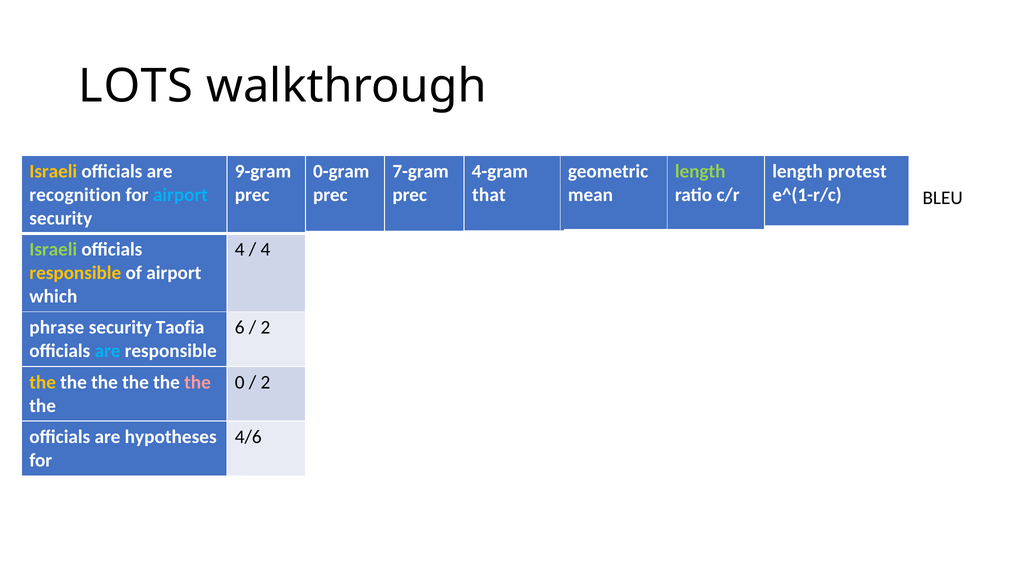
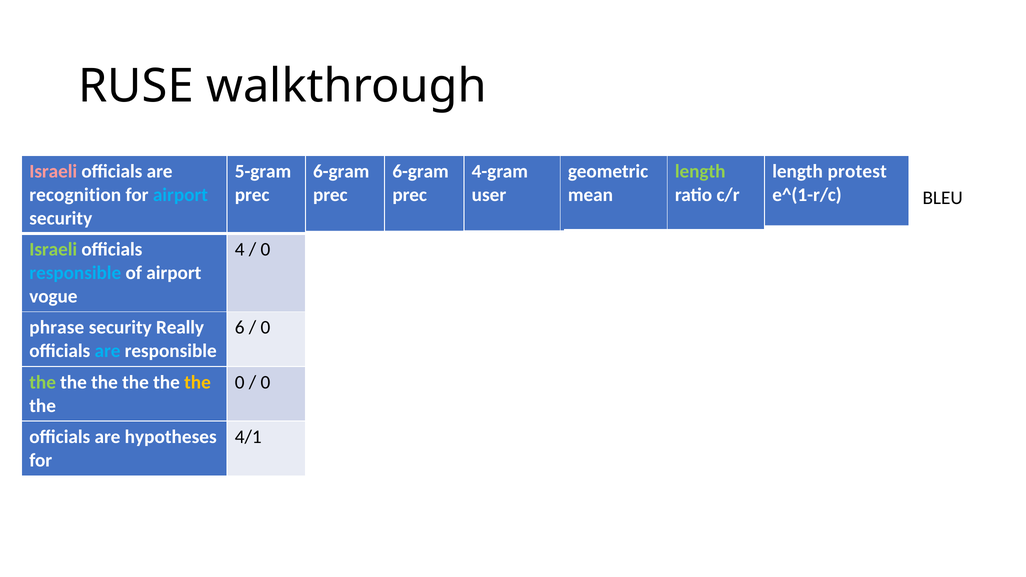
LOTS: LOTS -> RUSE
Israeli at (53, 171) colour: yellow -> pink
9-gram: 9-gram -> 5-gram
0-gram at (341, 171): 0-gram -> 6-gram
7-gram at (421, 171): 7-gram -> 6-gram
that: that -> user
4 at (265, 249): 4 -> 0
responsible at (75, 273) colour: yellow -> light blue
which: which -> vogue
Taofia: Taofia -> Really
2 at (265, 328): 2 -> 0
the at (43, 382) colour: yellow -> light green
the at (198, 382) colour: pink -> yellow
2 at (265, 382): 2 -> 0
4/6: 4/6 -> 4/1
